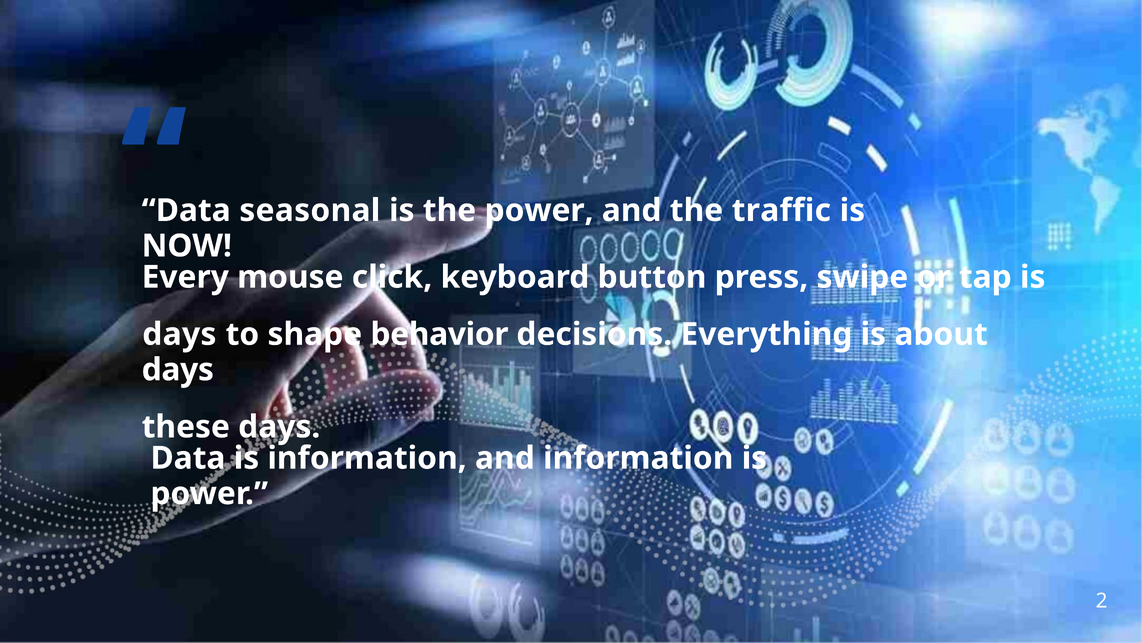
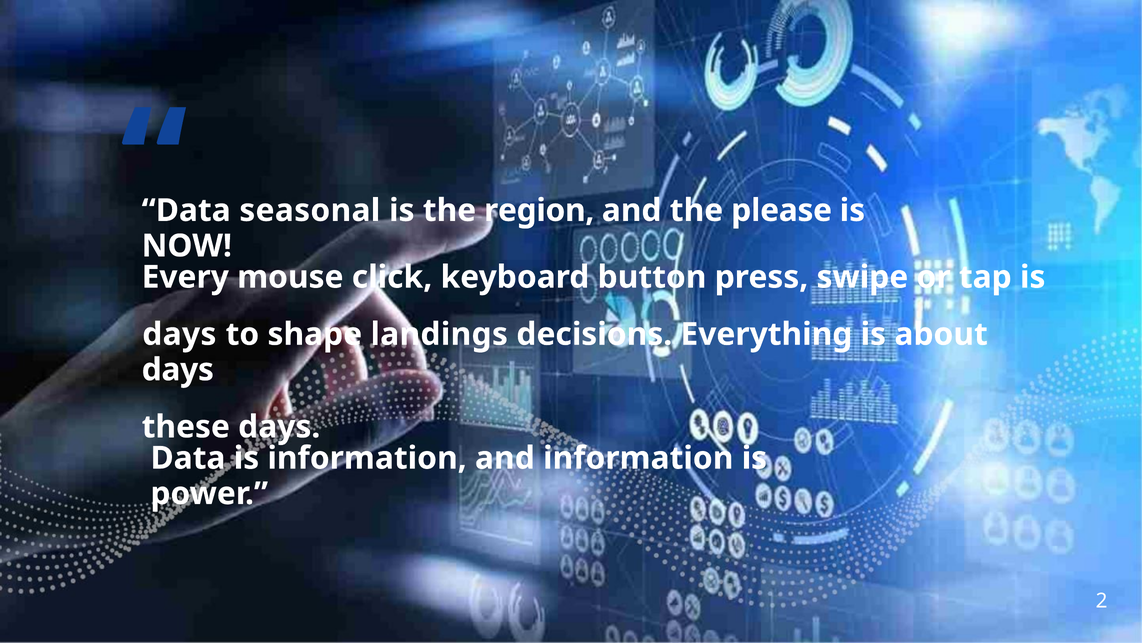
the power: power -> region
traffic: traffic -> please
behavior: behavior -> landings
